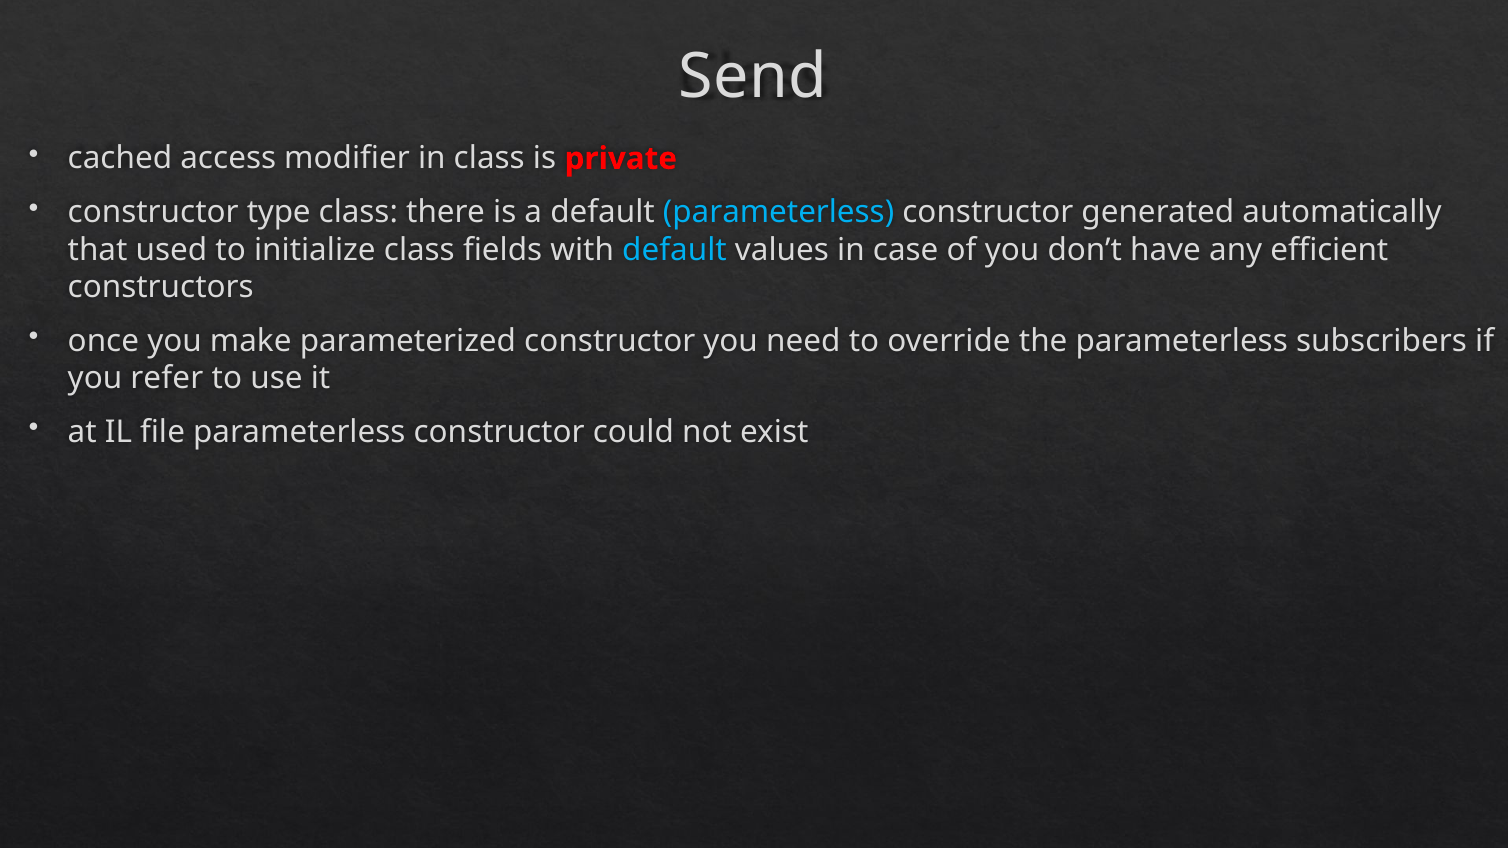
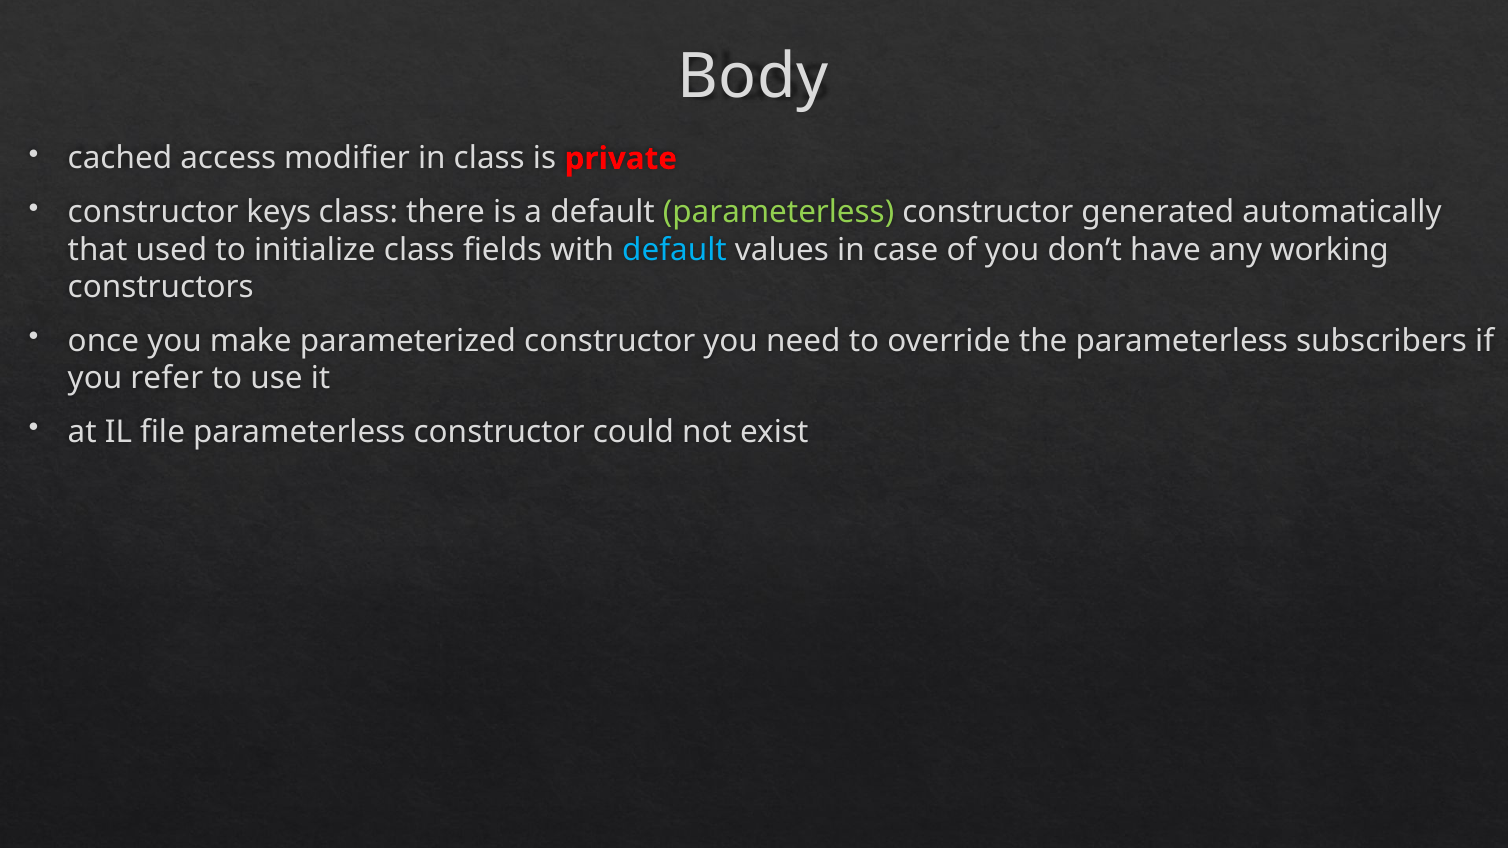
Send: Send -> Body
type: type -> keys
parameterless at (779, 212) colour: light blue -> light green
efficient: efficient -> working
